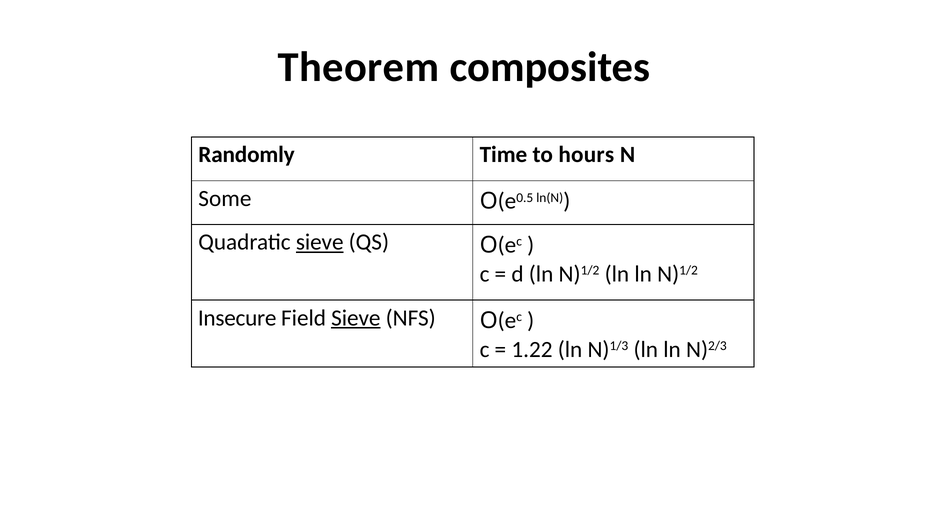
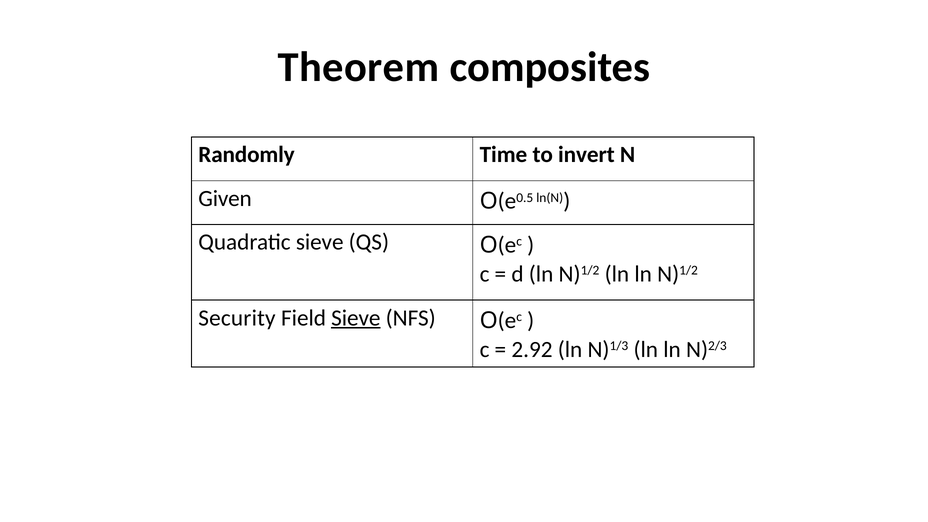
hours: hours -> invert
Some: Some -> Given
sieve at (320, 242) underline: present -> none
Insecure: Insecure -> Security
1.22: 1.22 -> 2.92
